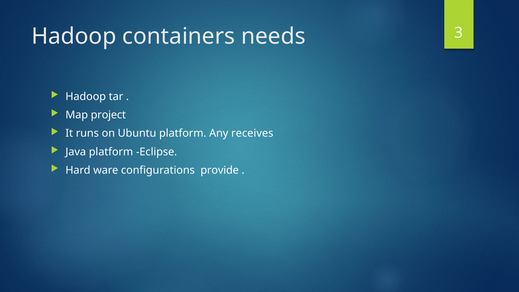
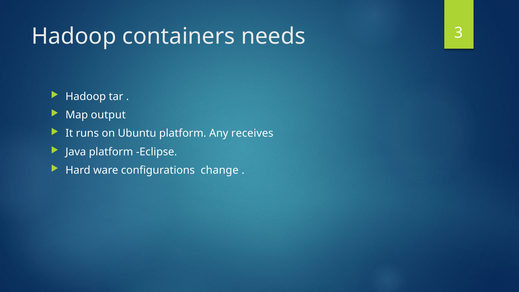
project: project -> output
provide: provide -> change
